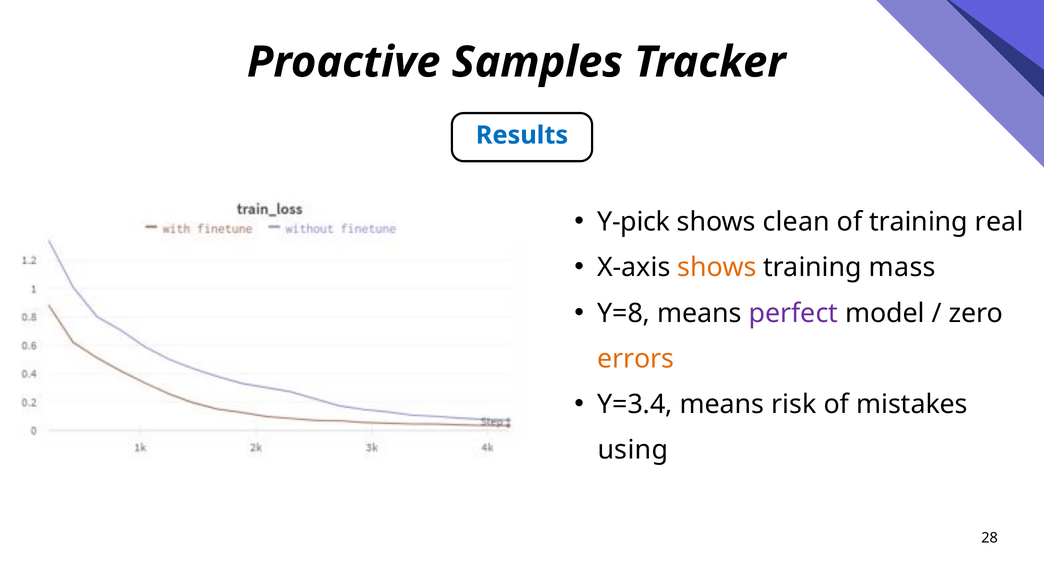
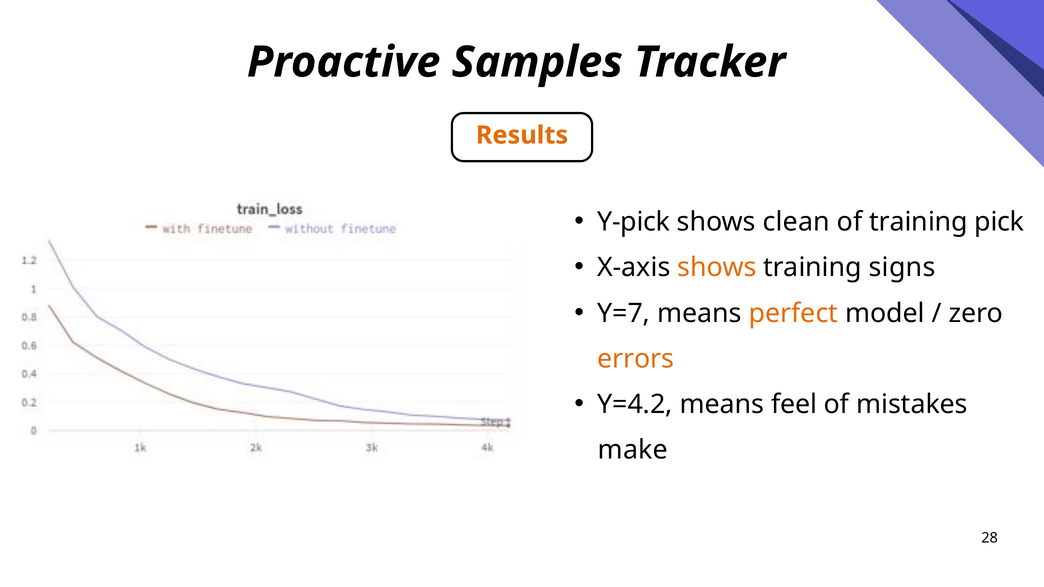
Results colour: blue -> orange
real: real -> pick
mass: mass -> signs
Y=8: Y=8 -> Y=7
perfect colour: purple -> orange
Y=3.4: Y=3.4 -> Y=4.2
risk: risk -> feel
using: using -> make
